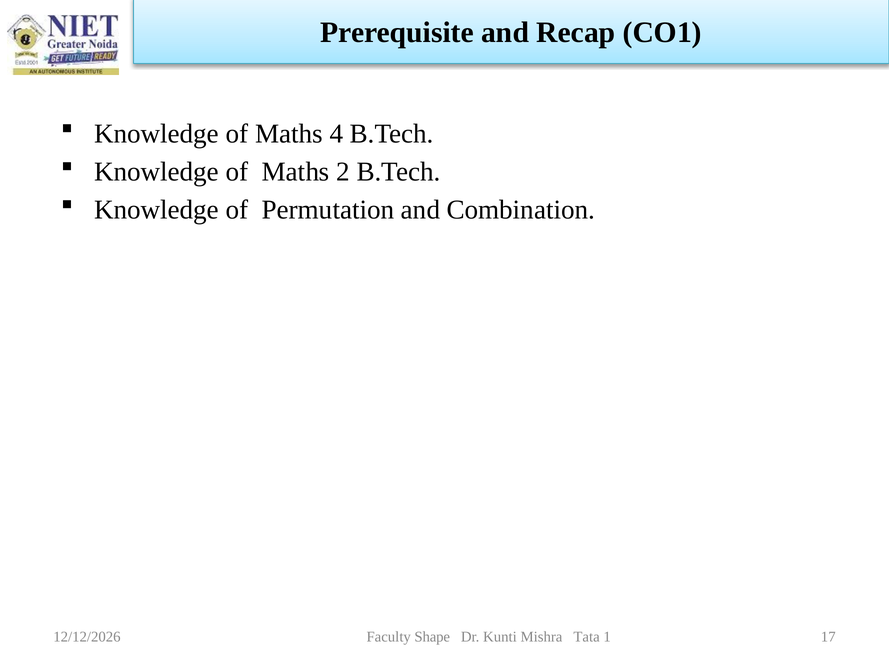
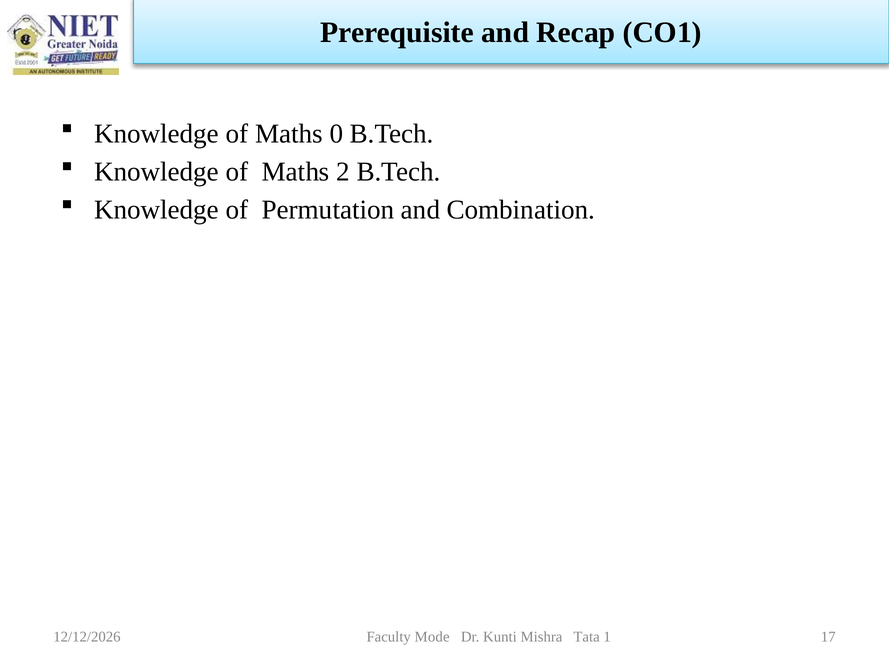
4: 4 -> 0
Shape: Shape -> Mode
